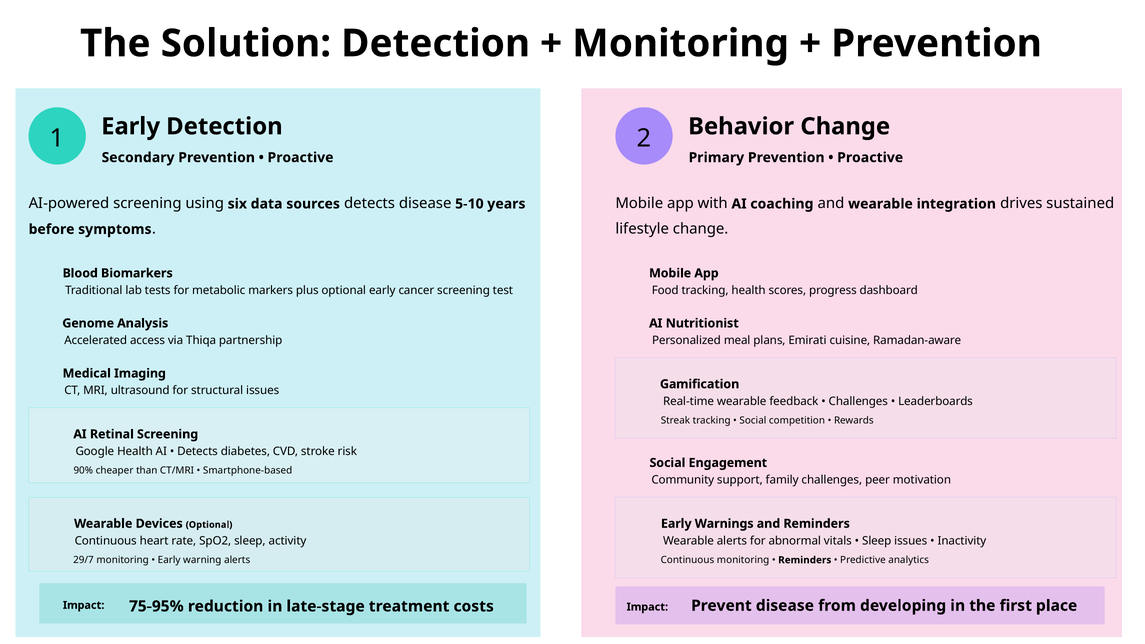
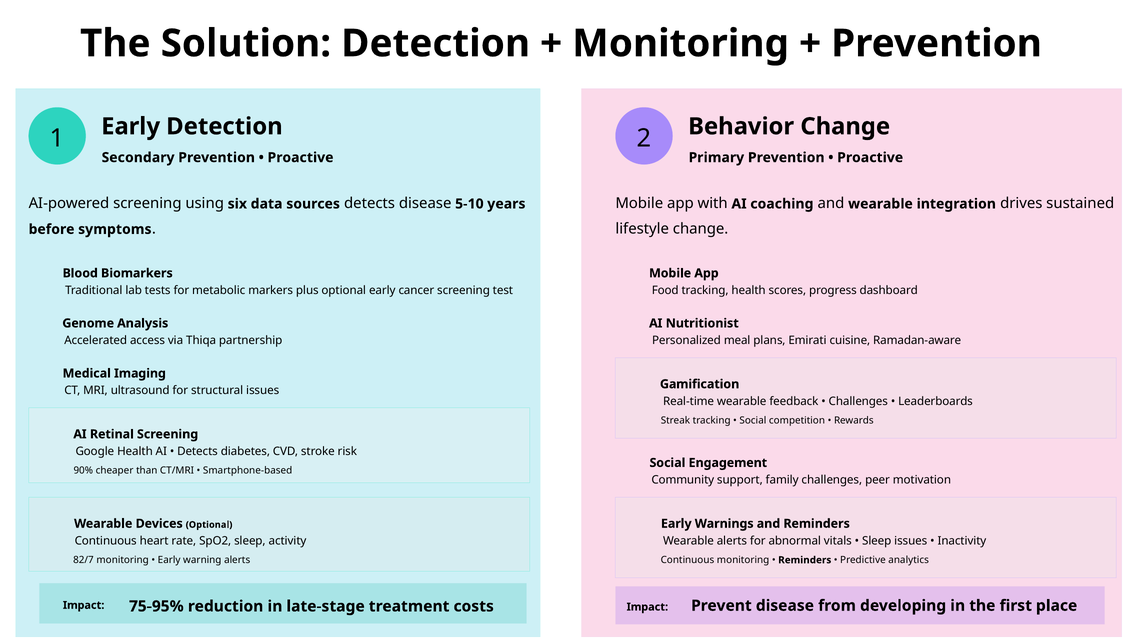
29/7: 29/7 -> 82/7
